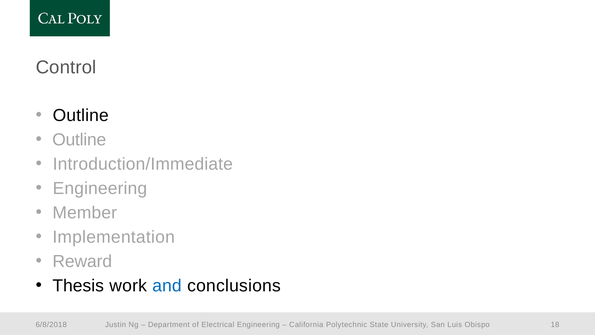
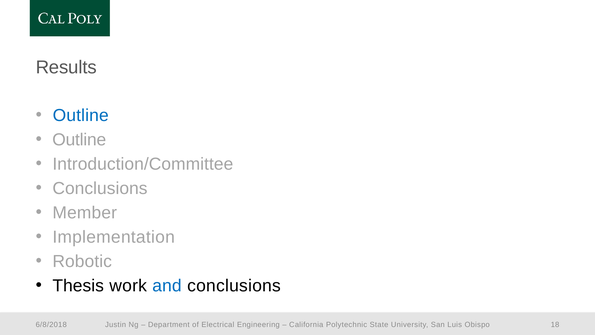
Control: Control -> Results
Outline at (81, 115) colour: black -> blue
Introduction/Immediate: Introduction/Immediate -> Introduction/Committee
Engineering at (100, 188): Engineering -> Conclusions
Reward: Reward -> Robotic
